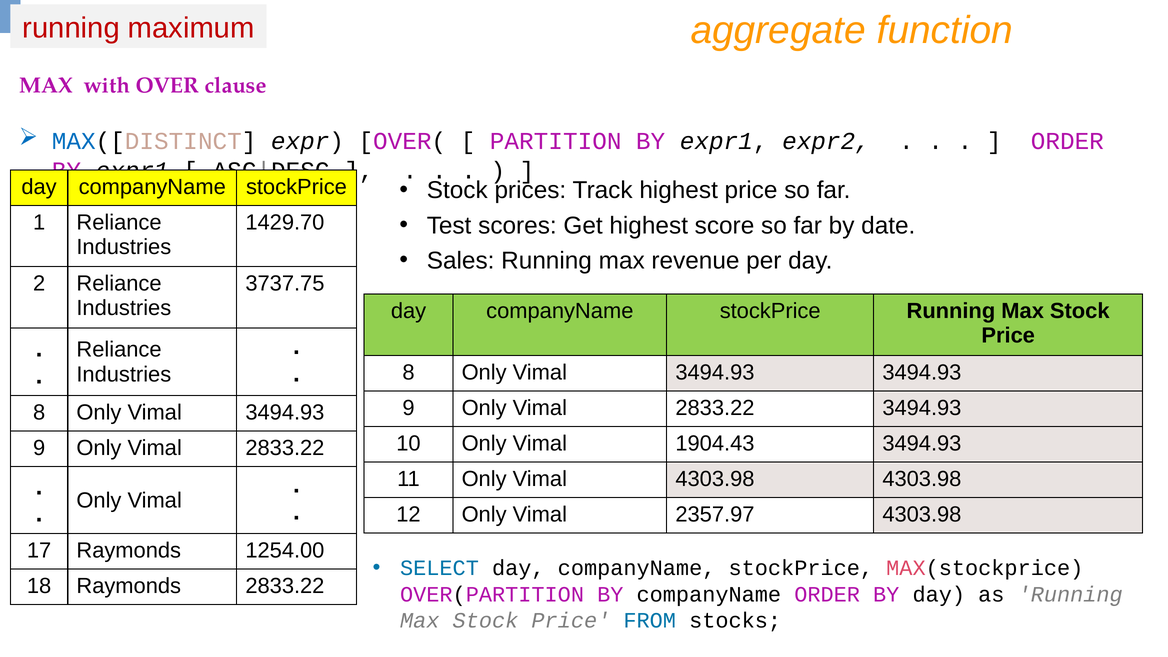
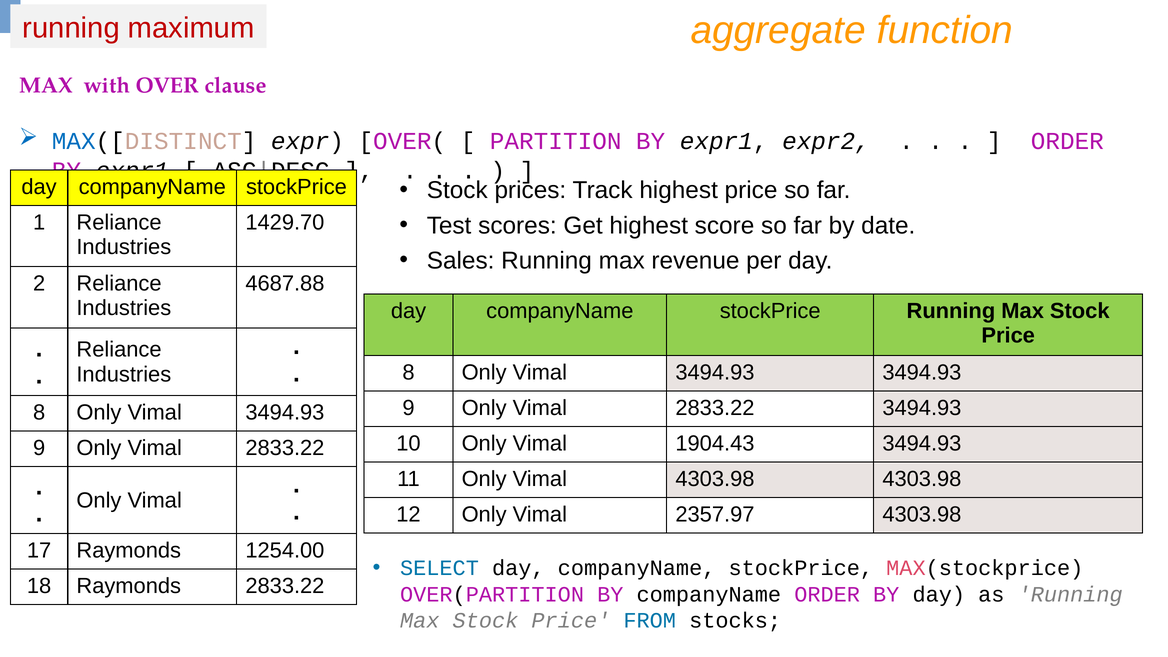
3737.75: 3737.75 -> 4687.88
